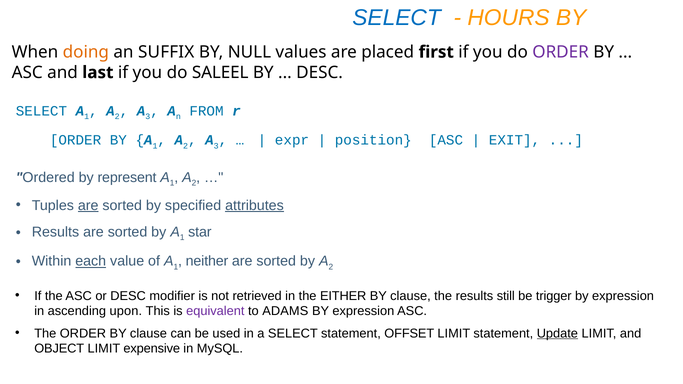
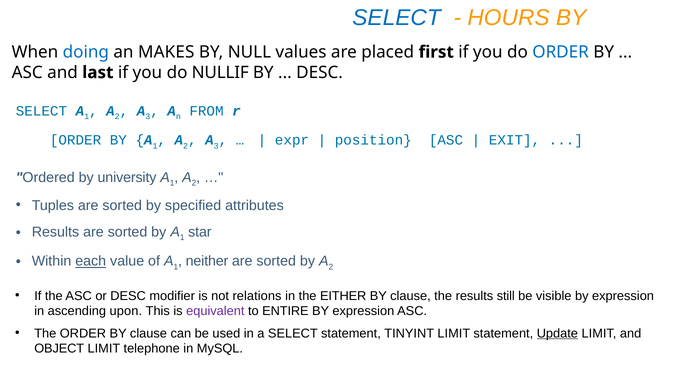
doing colour: orange -> blue
SUFFIX: SUFFIX -> MAKES
ORDER at (561, 52) colour: purple -> blue
SALEEL: SALEEL -> NULLIF
represent: represent -> university
are at (88, 205) underline: present -> none
attributes underline: present -> none
retrieved: retrieved -> relations
trigger: trigger -> visible
ADAMS: ADAMS -> ENTIRE
OFFSET: OFFSET -> TINYINT
expensive: expensive -> telephone
